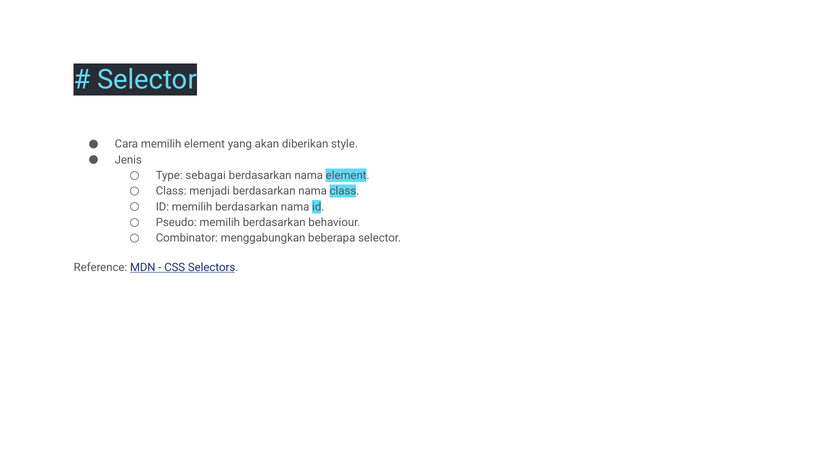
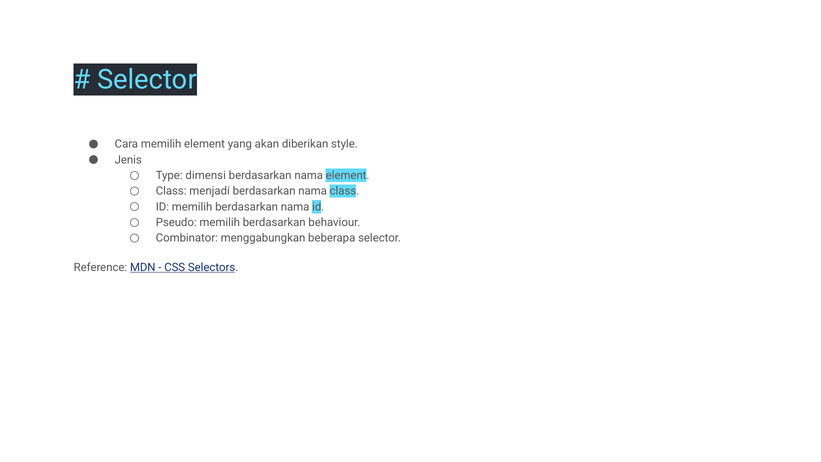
sebagai: sebagai -> dimensi
